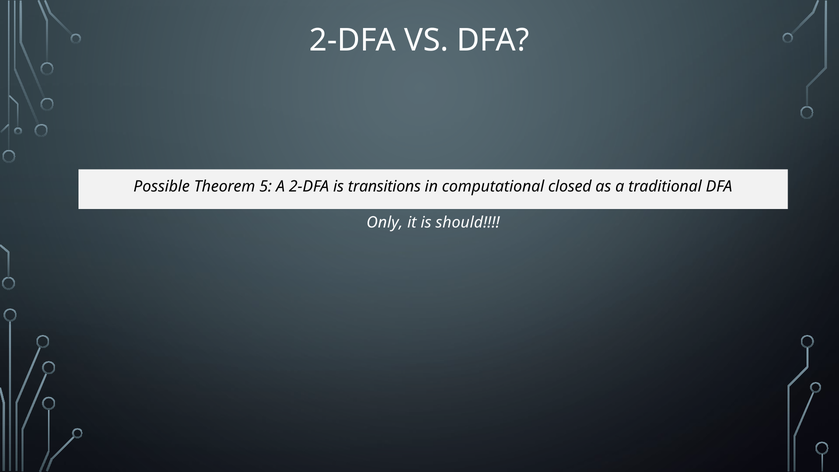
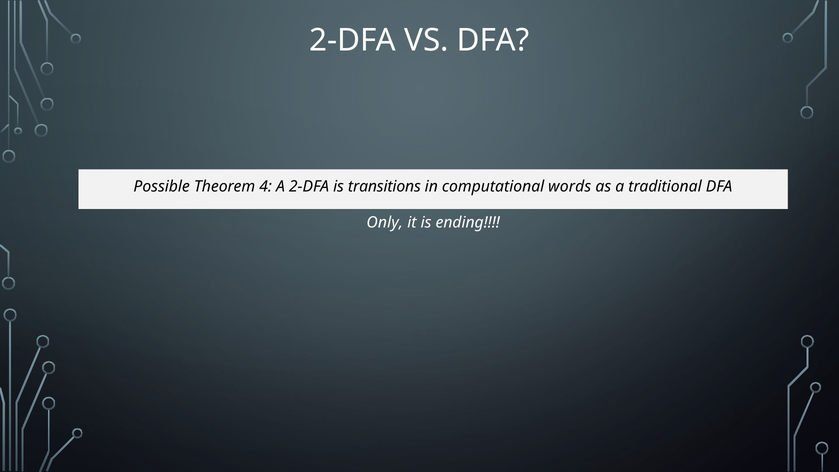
5: 5 -> 4
closed: closed -> words
should: should -> ending
